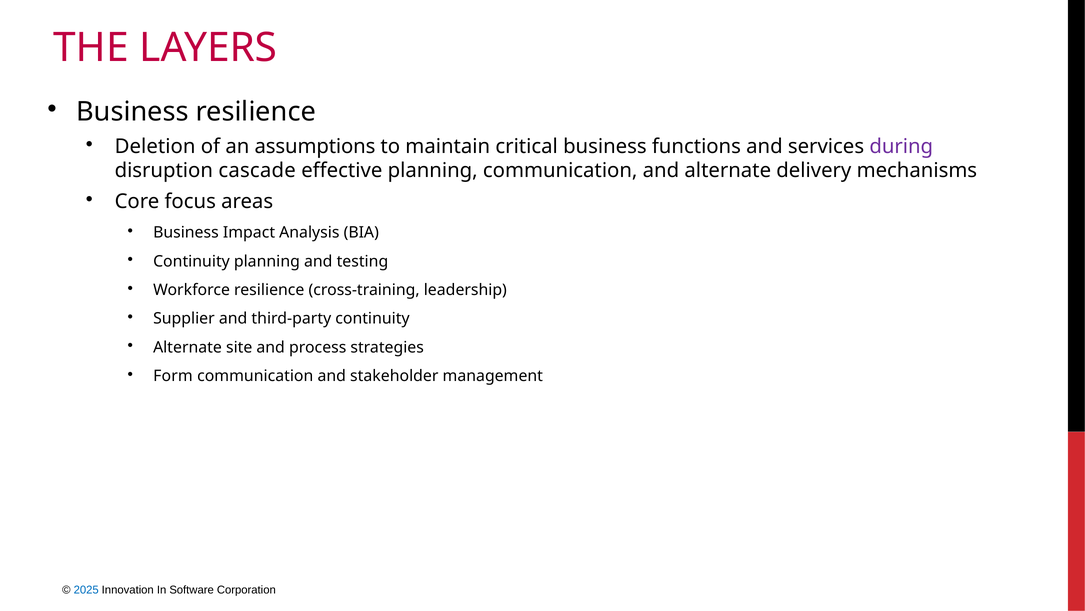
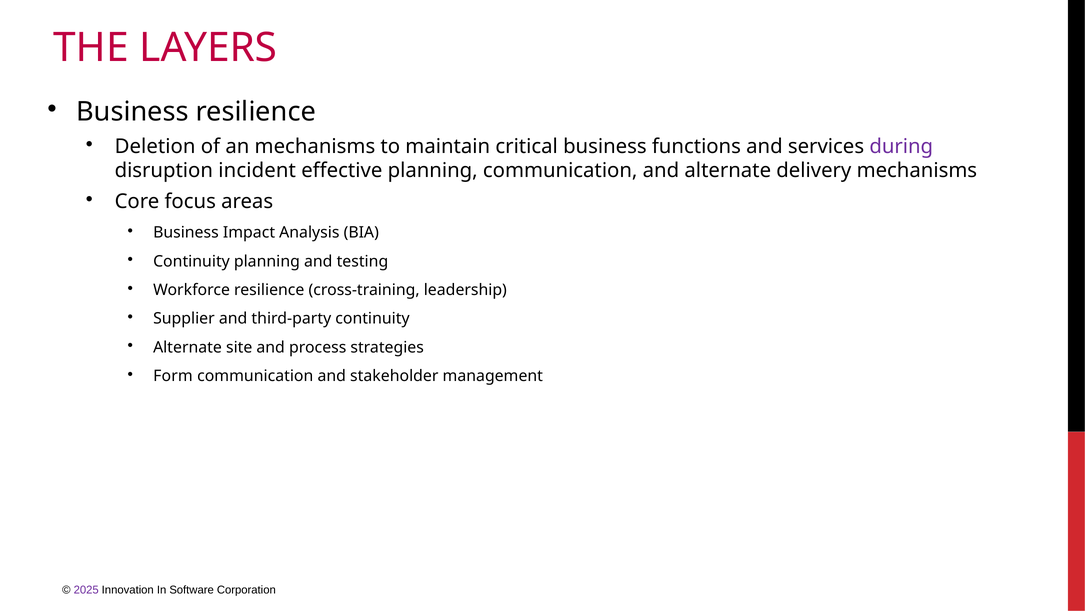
an assumptions: assumptions -> mechanisms
cascade: cascade -> incident
2025 colour: blue -> purple
